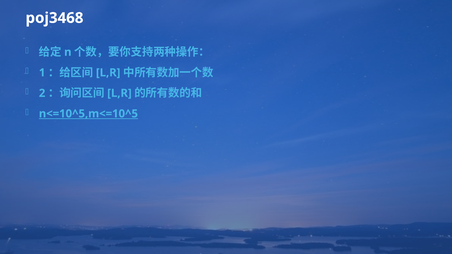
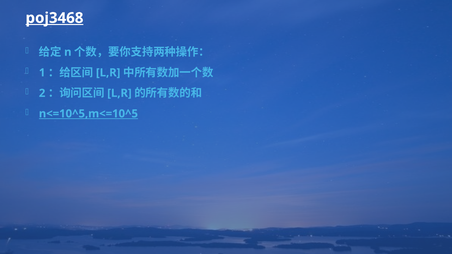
poj3468 underline: none -> present
